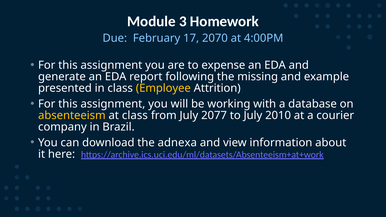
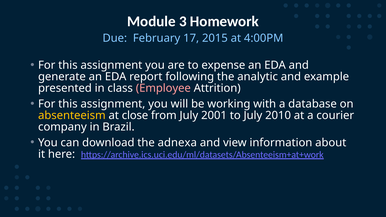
2070: 2070 -> 2015
missing: missing -> analytic
Employee colour: yellow -> pink
at class: class -> close
2077: 2077 -> 2001
